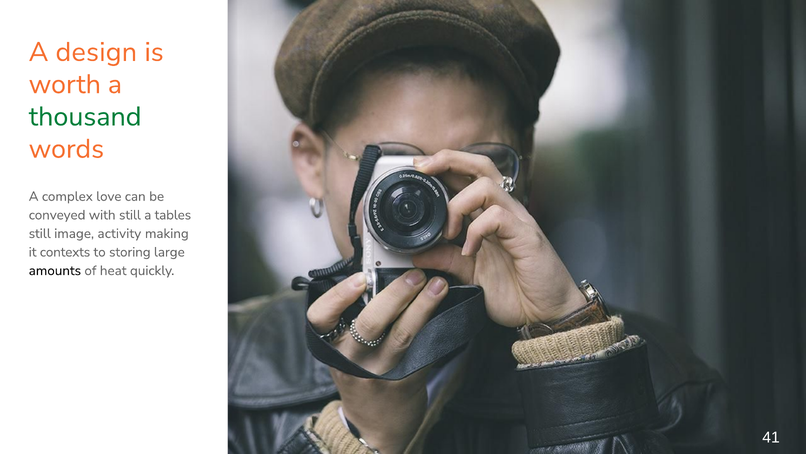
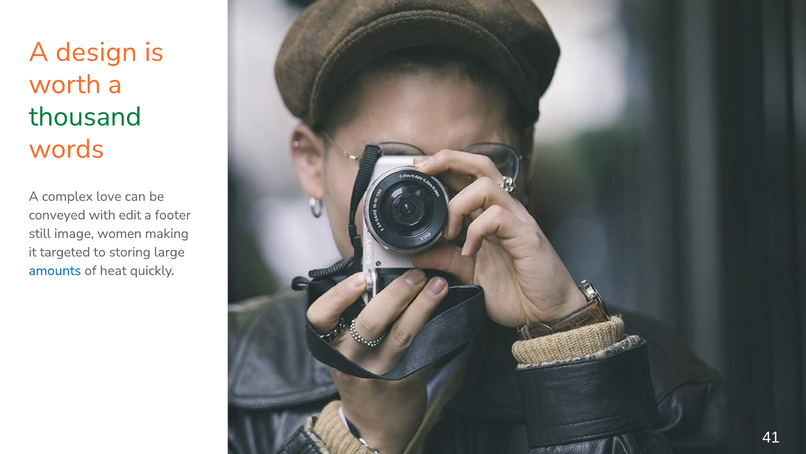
with still: still -> edit
tables: tables -> footer
activity: activity -> women
contexts: contexts -> targeted
amounts colour: black -> blue
